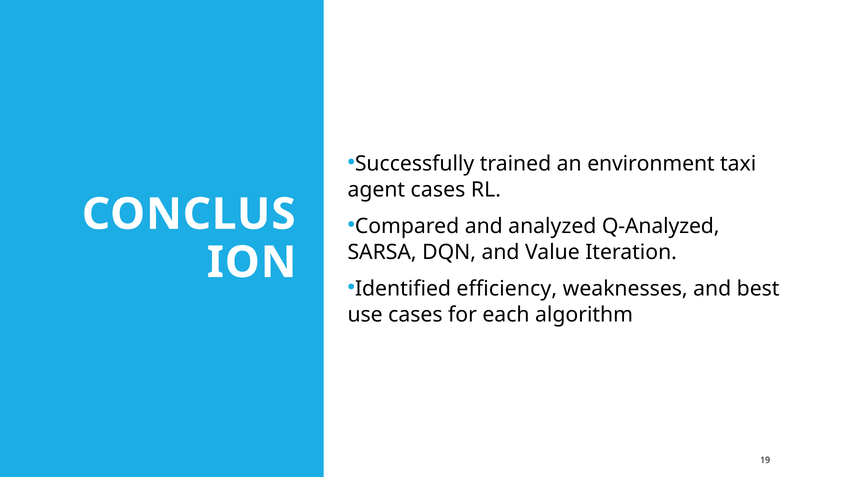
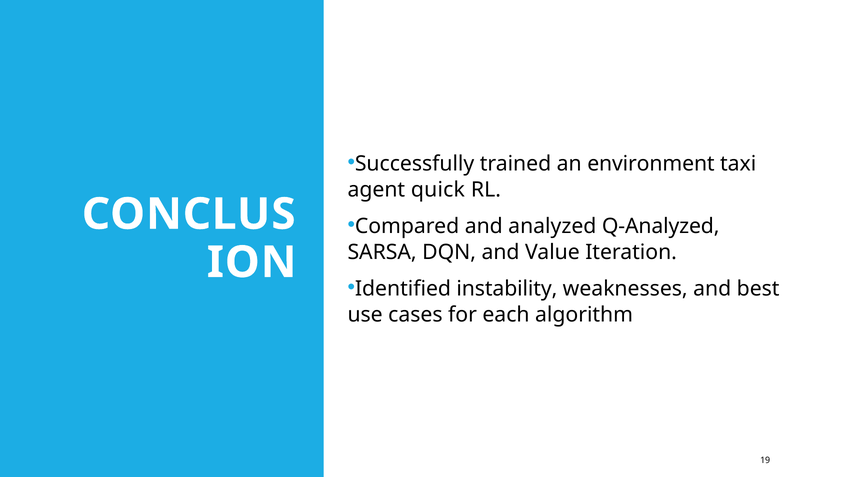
agent cases: cases -> quick
efficiency: efficiency -> instability
